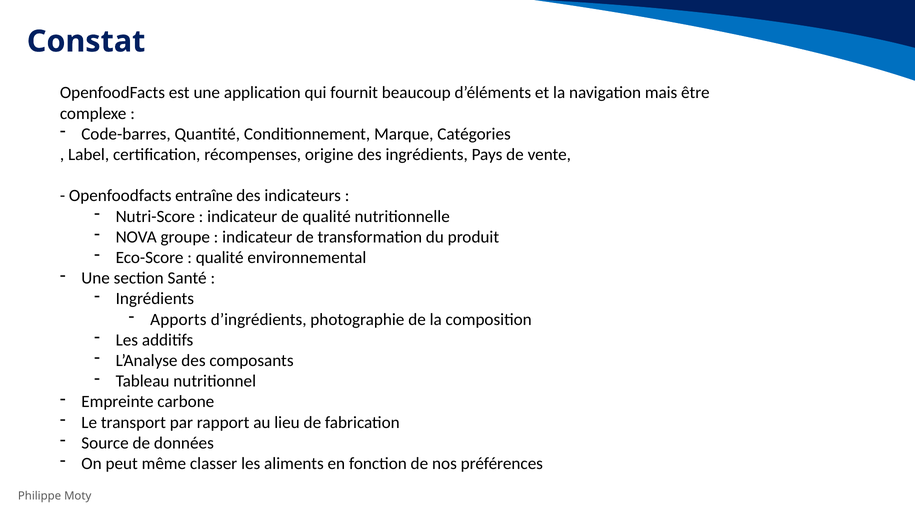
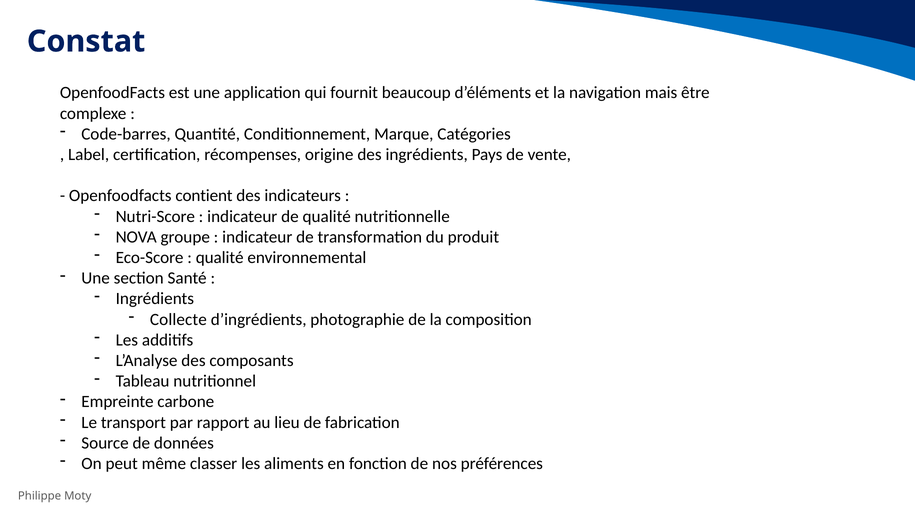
entraîne: entraîne -> contient
Apports: Apports -> Collecte
